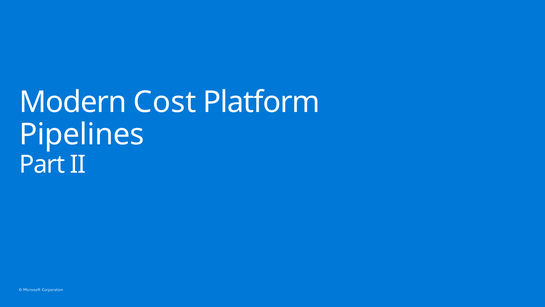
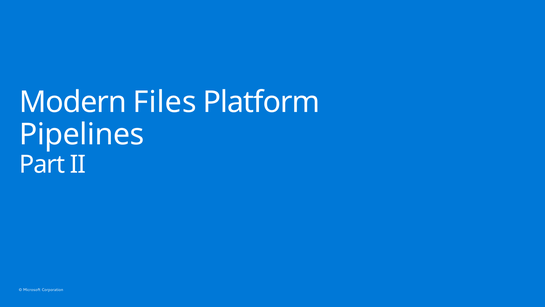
Cost: Cost -> Files
